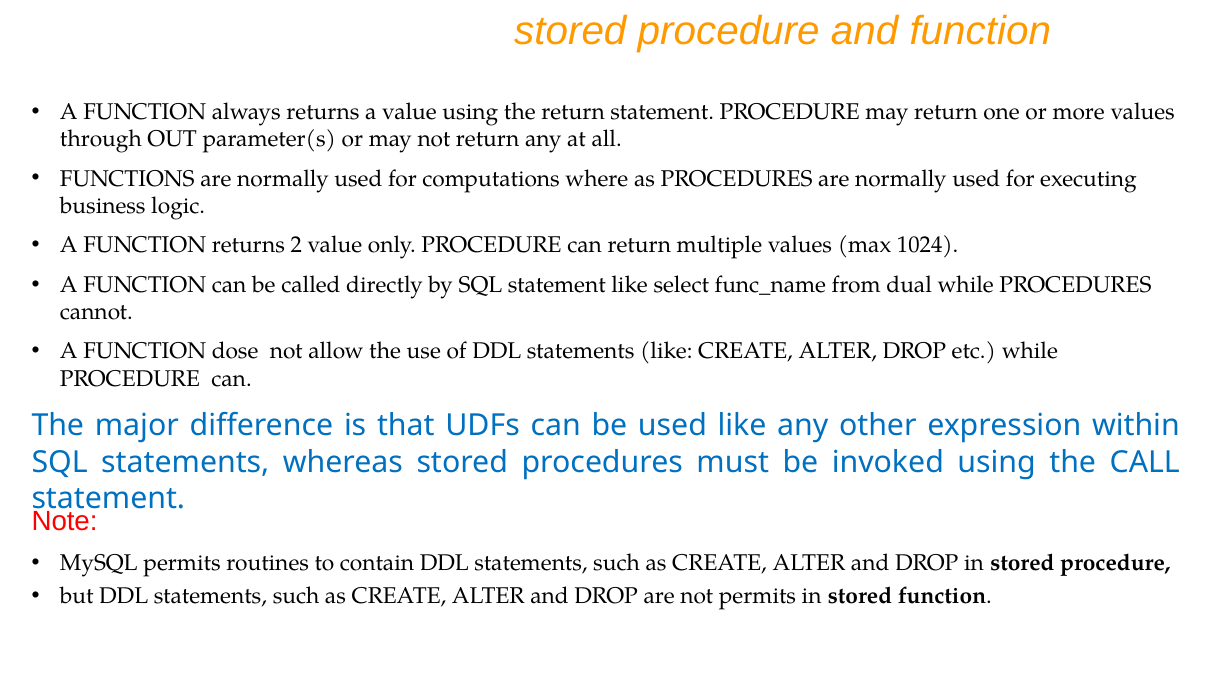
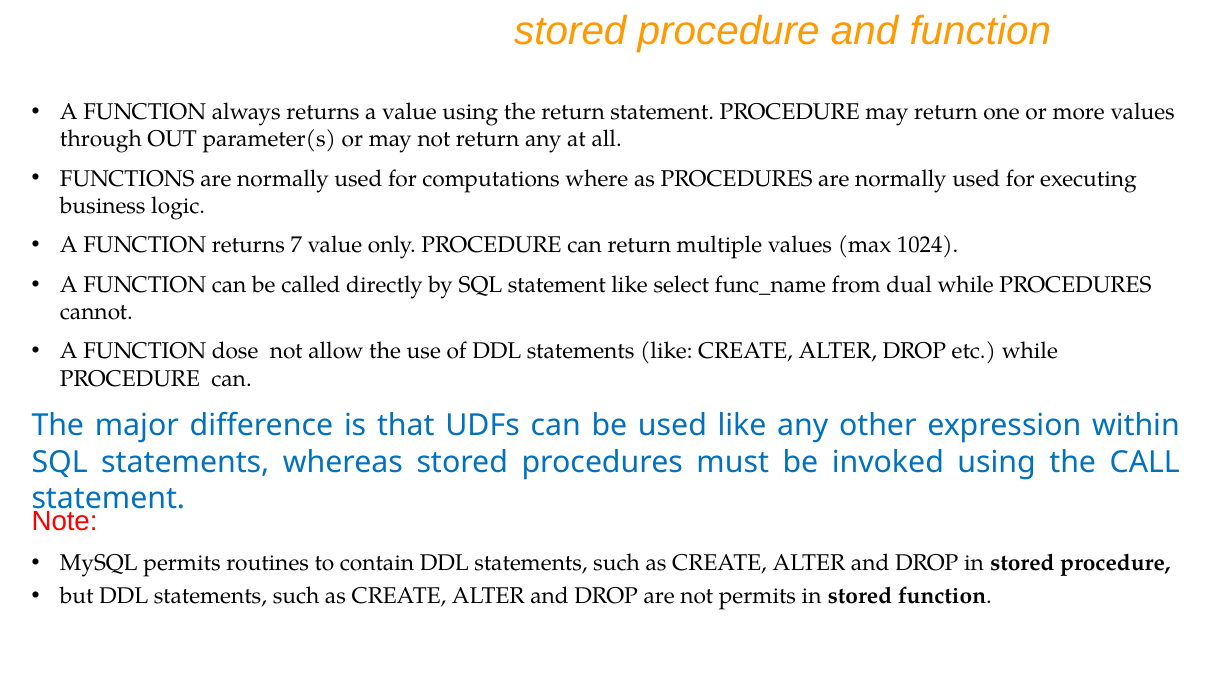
2: 2 -> 7
